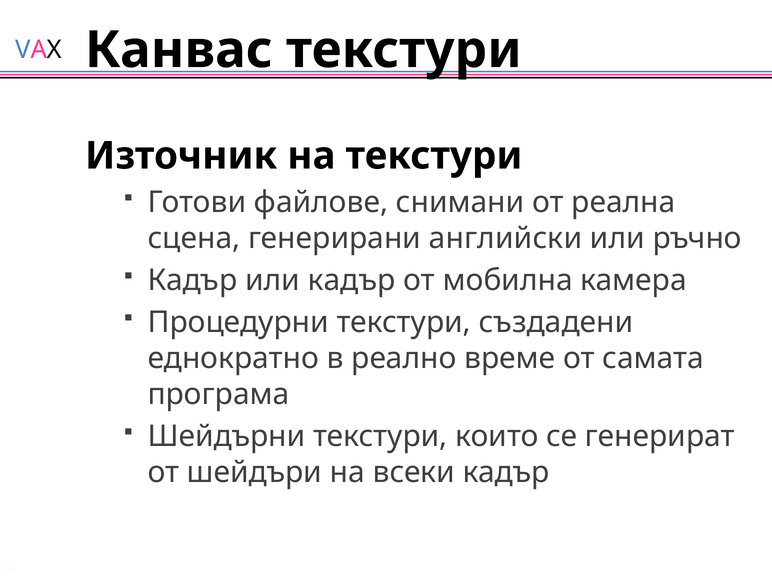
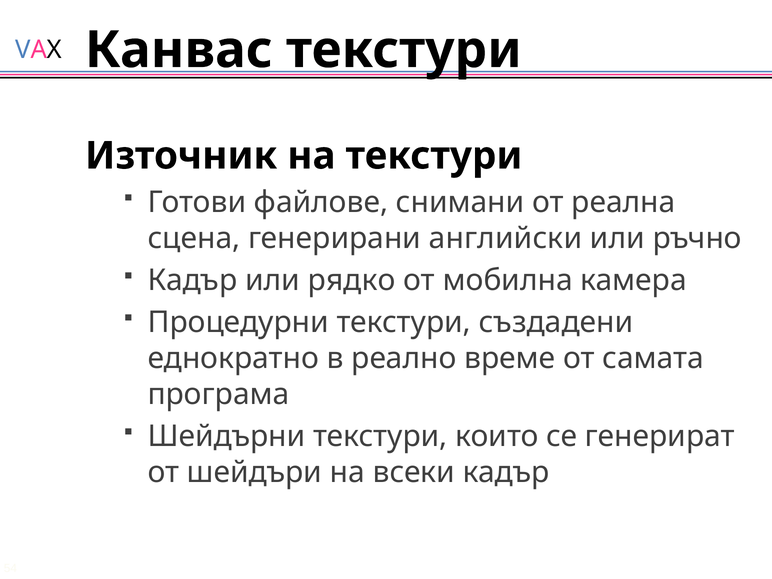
или кадър: кадър -> рядко
